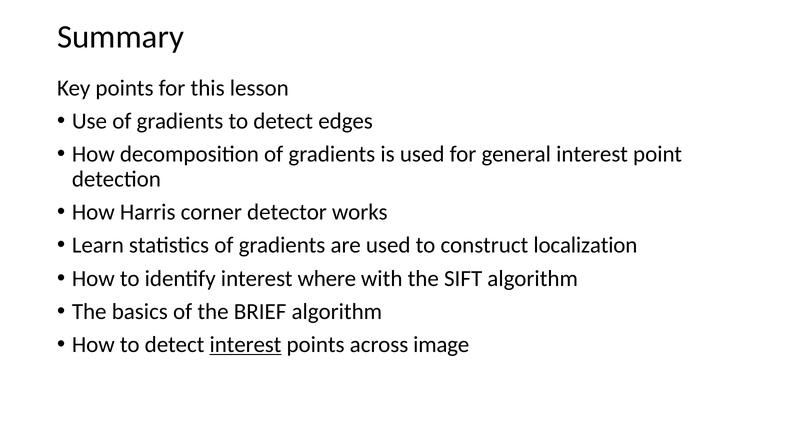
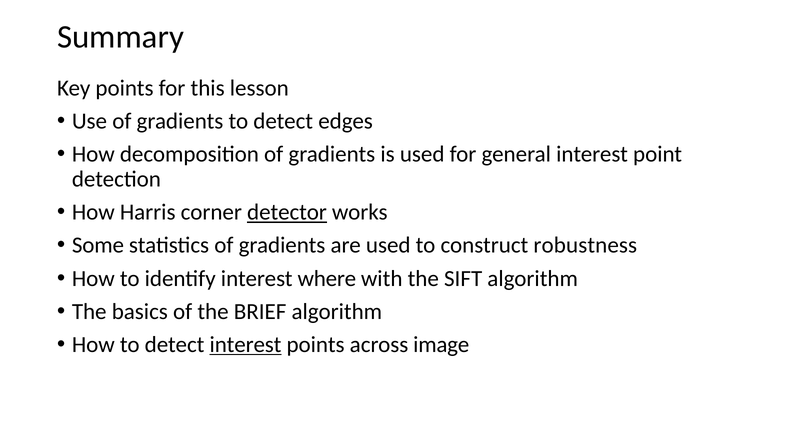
detector underline: none -> present
Learn: Learn -> Some
localization: localization -> robustness
